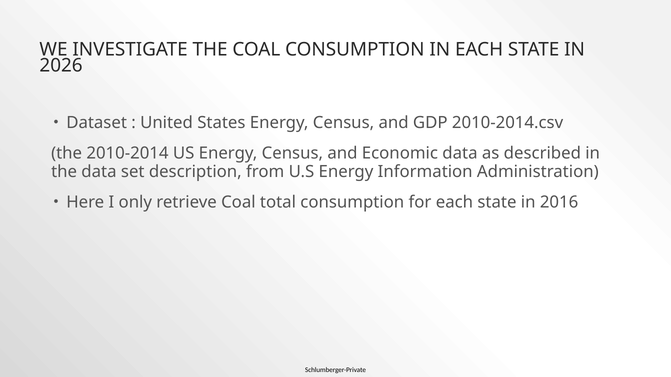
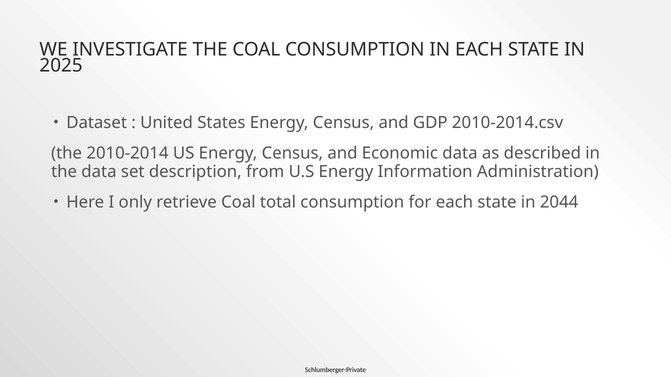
2026: 2026 -> 2025
2016: 2016 -> 2044
